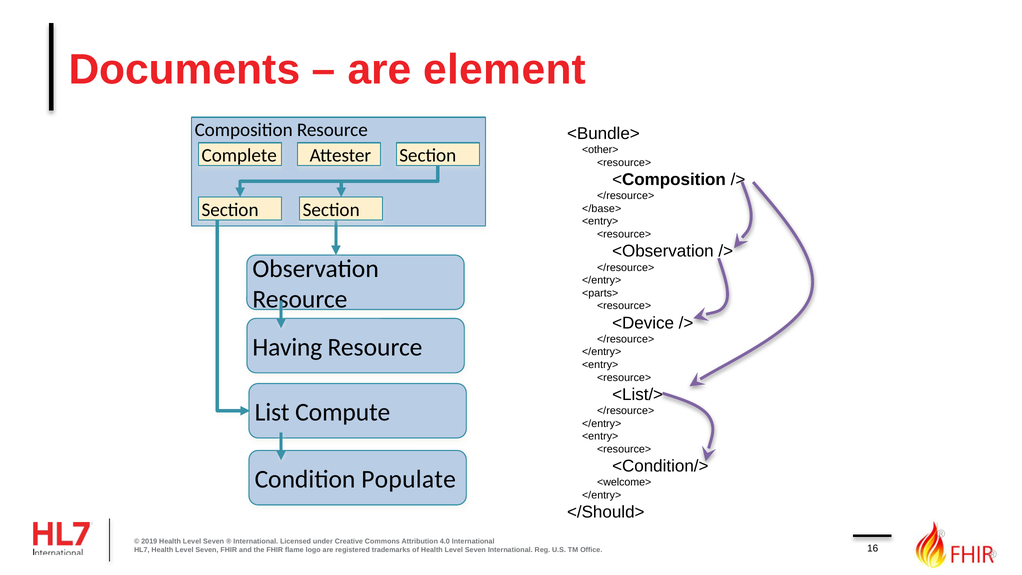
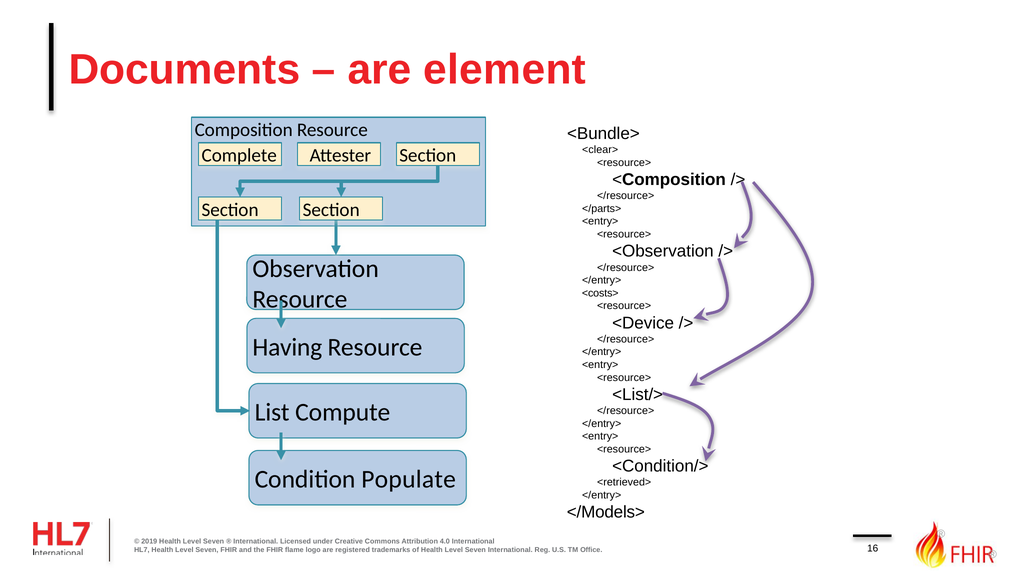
<other>: <other> -> <clear>
</base>: </base> -> </parts>
<parts>: <parts> -> <costs>
<welcome>: <welcome> -> <retrieved>
</Should>: </Should> -> </Models>
